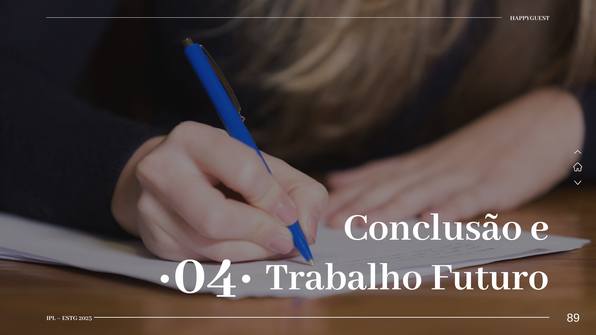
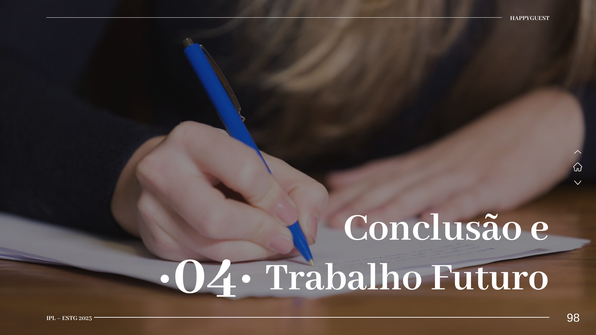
89: 89 -> 98
